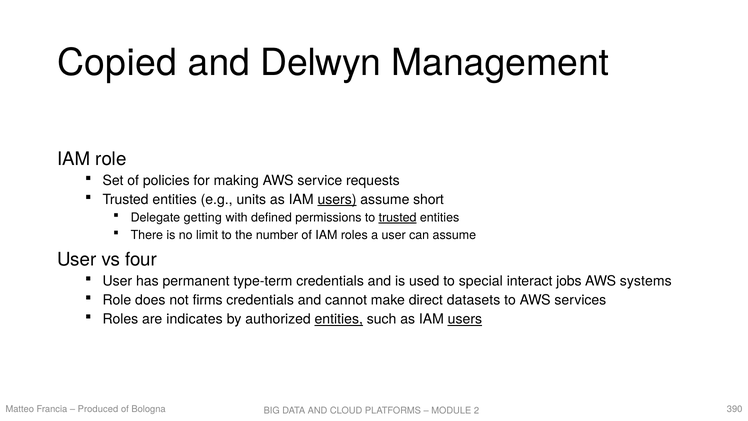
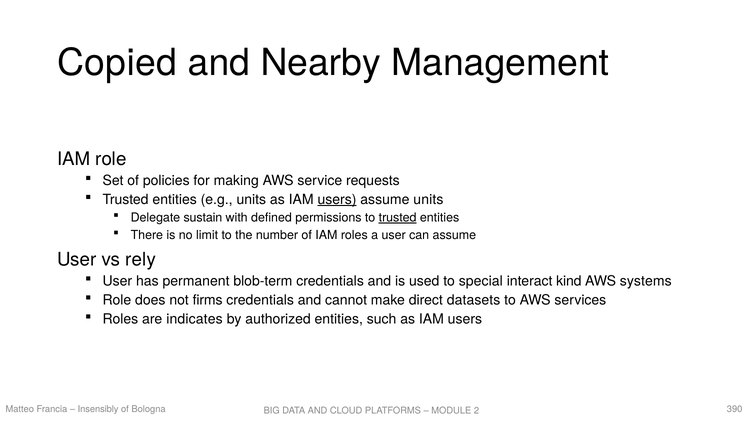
Delwyn: Delwyn -> Nearby
assume short: short -> units
getting: getting -> sustain
four: four -> rely
type-term: type-term -> blob-term
jobs: jobs -> kind
entities at (339, 319) underline: present -> none
users at (465, 319) underline: present -> none
Produced: Produced -> Insensibly
